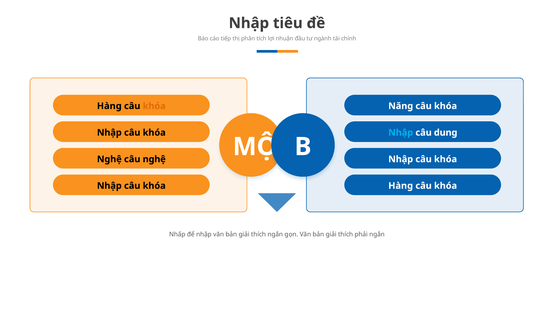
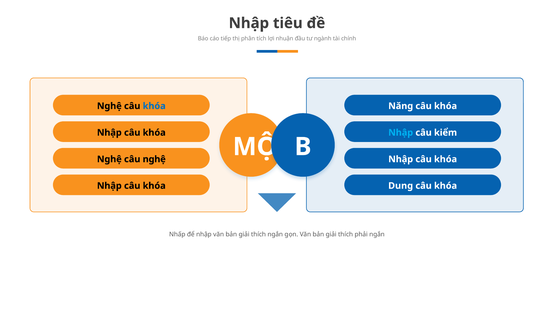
Hàng at (109, 106): Hàng -> Nghệ
khóa at (154, 106) colour: orange -> blue
dung: dung -> kiểm
Hàng at (401, 186): Hàng -> Dung
